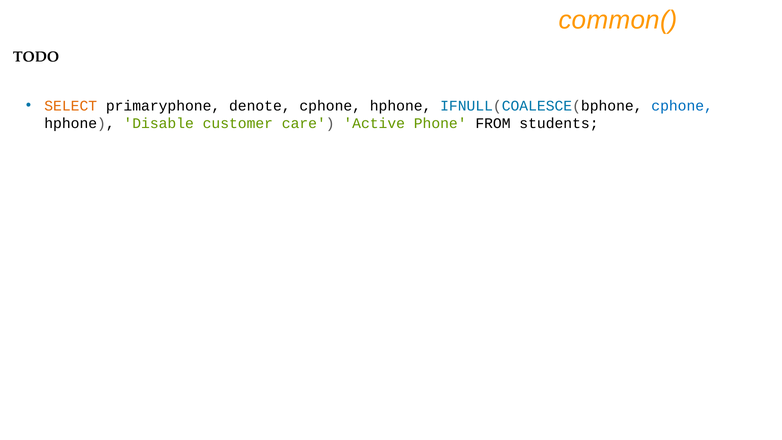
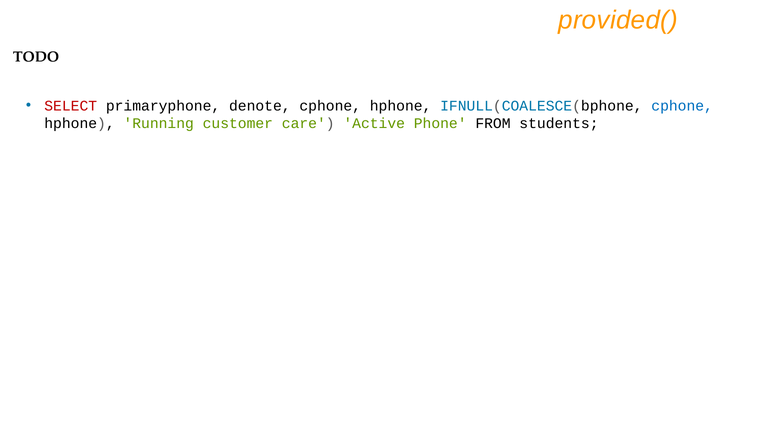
common(: common( -> provided(
SELECT colour: orange -> red
Disable: Disable -> Running
